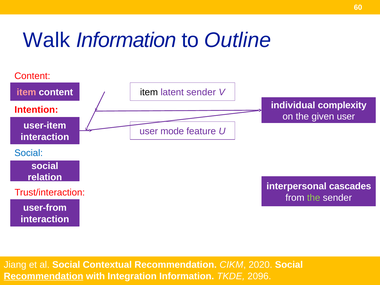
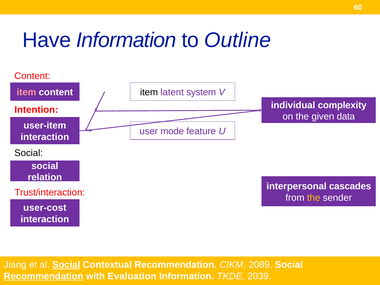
Walk: Walk -> Have
latent sender: sender -> system
given user: user -> data
Social at (29, 153) colour: blue -> black
the at (314, 198) colour: light green -> yellow
user-from: user-from -> user-cost
Social at (66, 265) underline: none -> present
2020: 2020 -> 2089
Integration: Integration -> Evaluation
2096: 2096 -> 2039
